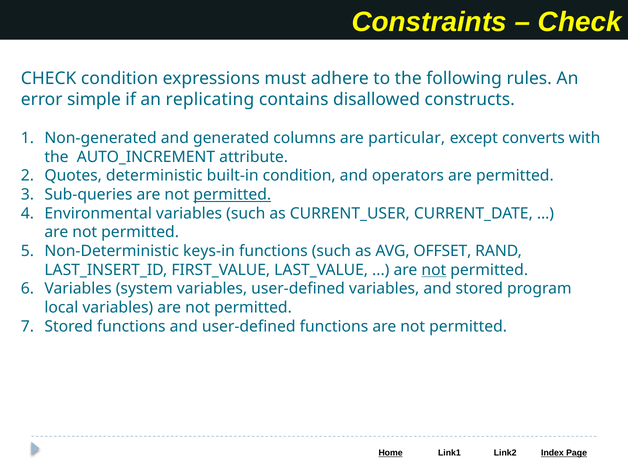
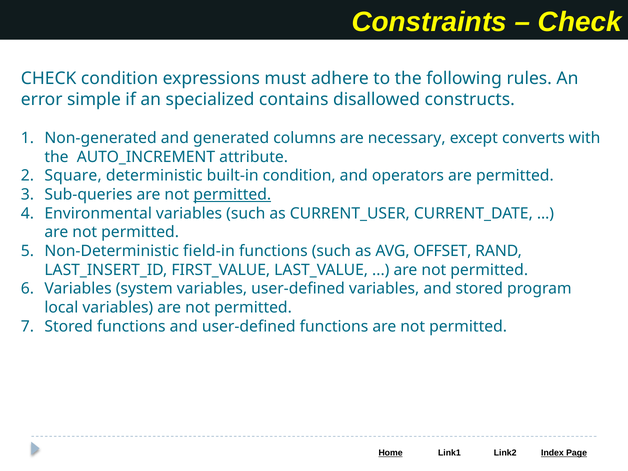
replicating: replicating -> specialized
particular: particular -> necessary
Quotes: Quotes -> Square
keys-in: keys-in -> field-in
not at (434, 270) underline: present -> none
